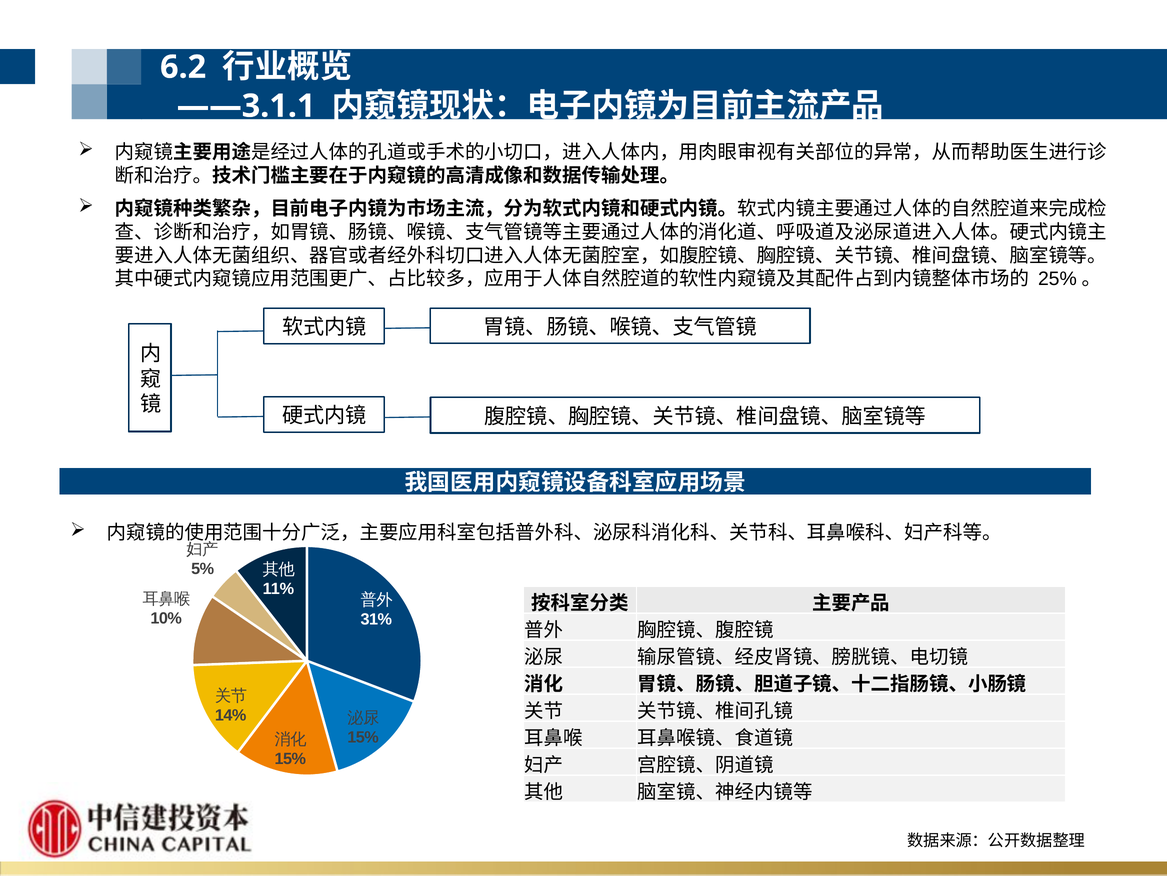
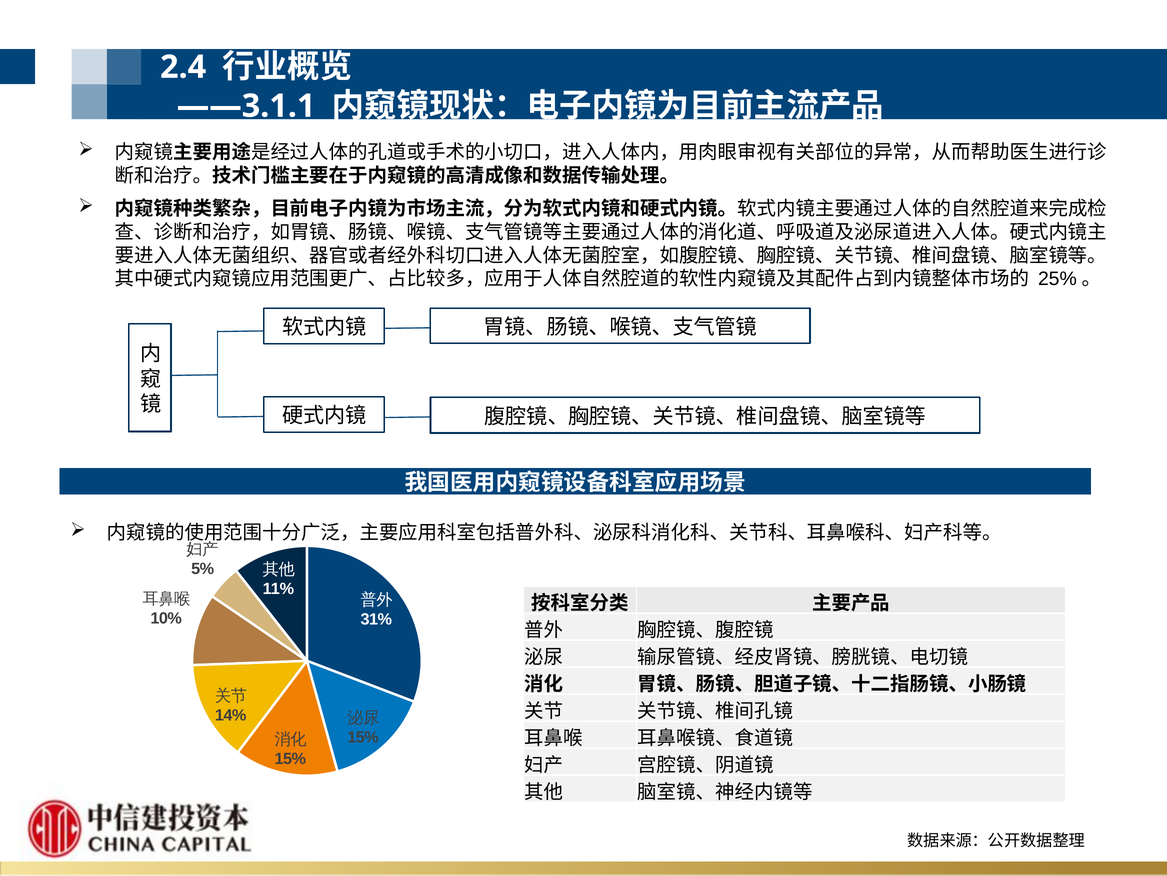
6.2: 6.2 -> 2.4
